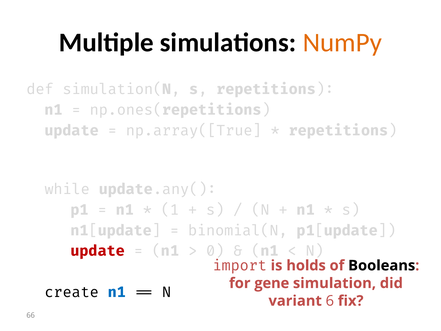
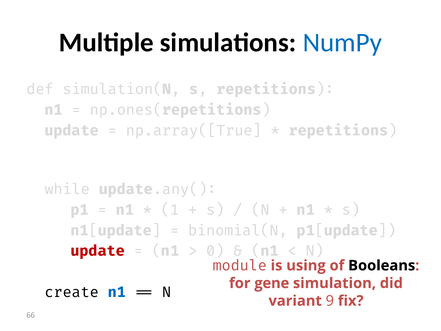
NumPy colour: orange -> blue
import: import -> module
holds: holds -> using
6: 6 -> 9
